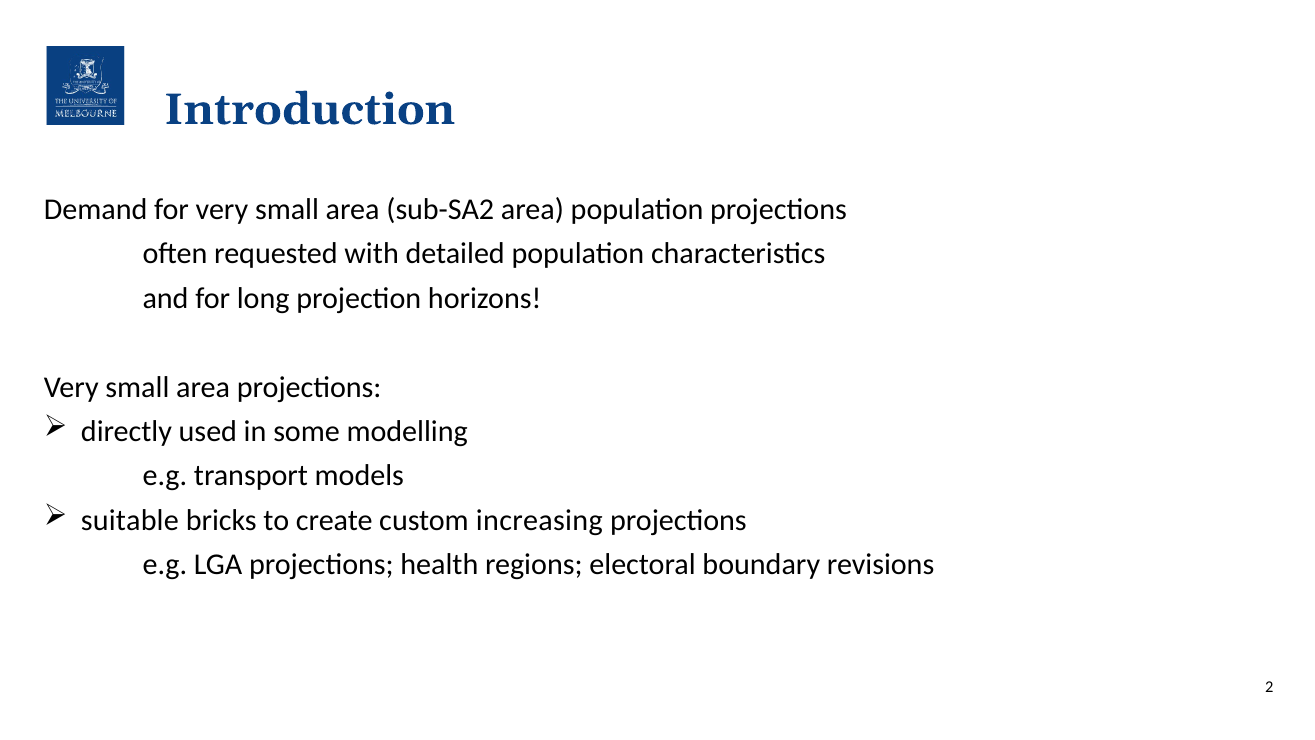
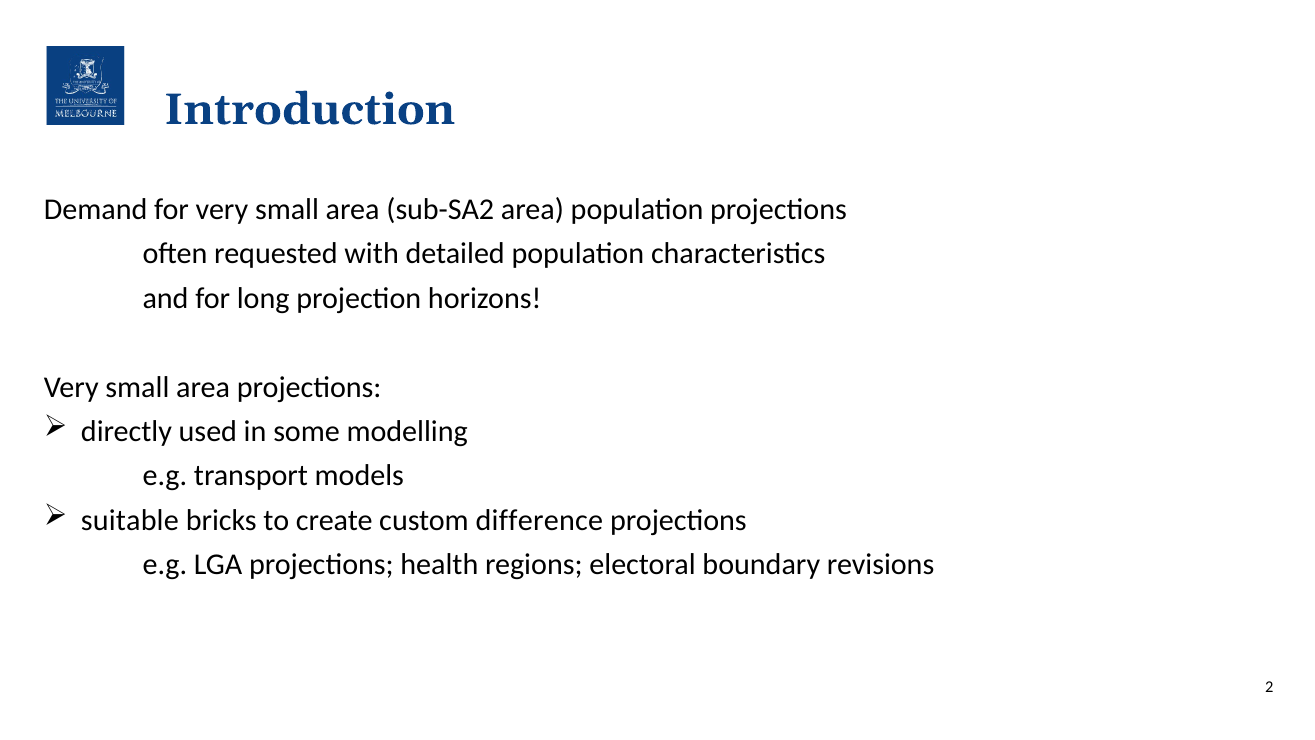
increasing: increasing -> difference
